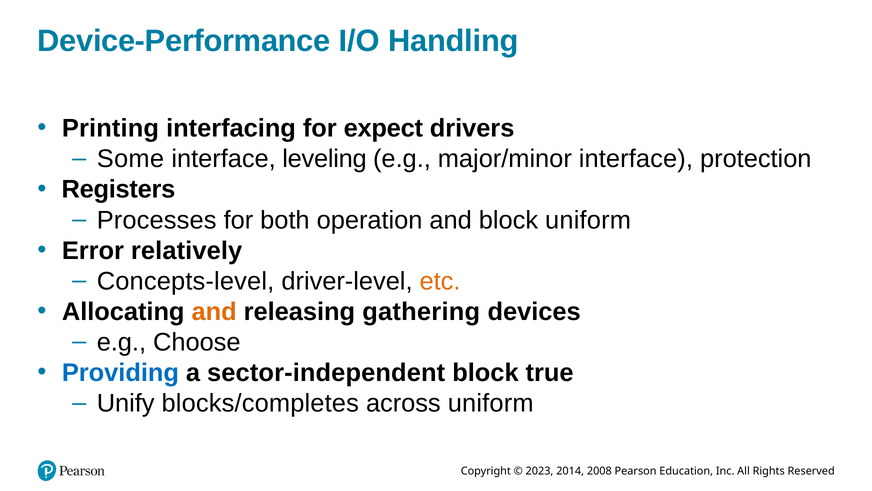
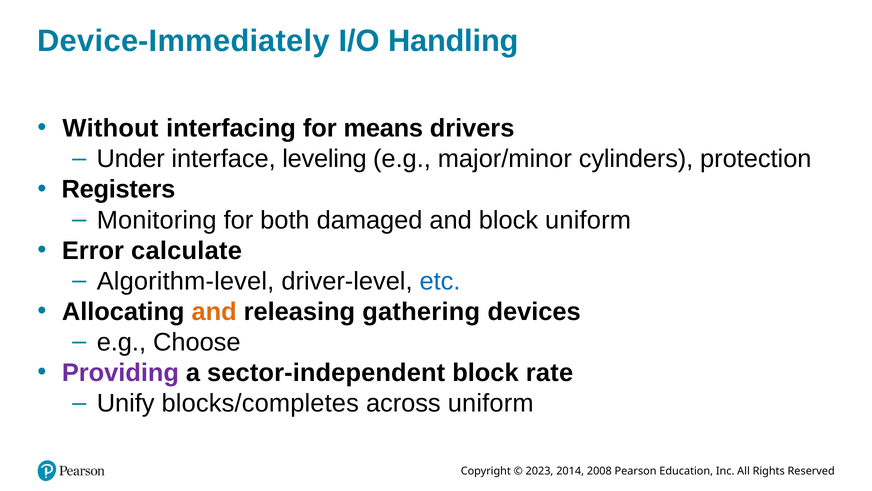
Device-Performance: Device-Performance -> Device-Immediately
Printing: Printing -> Without
expect: expect -> means
Some: Some -> Under
major/minor interface: interface -> cylinders
Processes: Processes -> Monitoring
operation: operation -> damaged
relatively: relatively -> calculate
Concepts-level: Concepts-level -> Algorithm-level
etc colour: orange -> blue
Providing colour: blue -> purple
true: true -> rate
